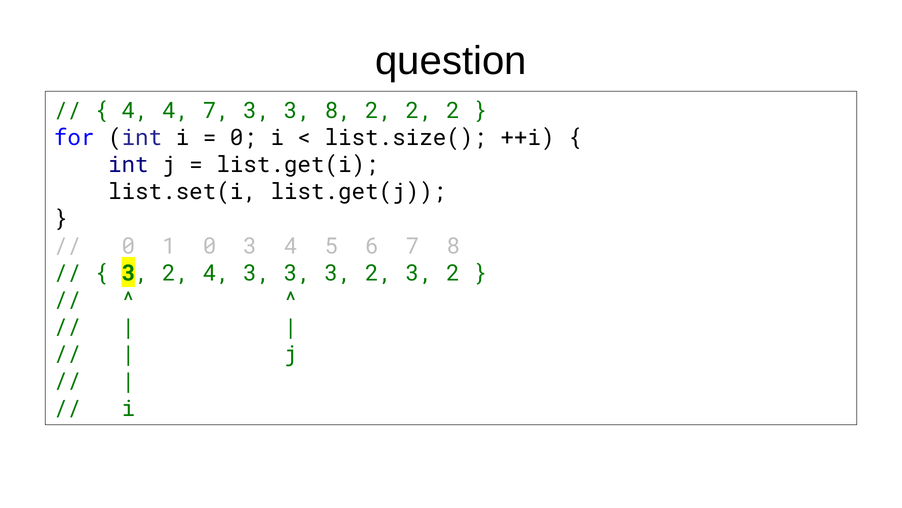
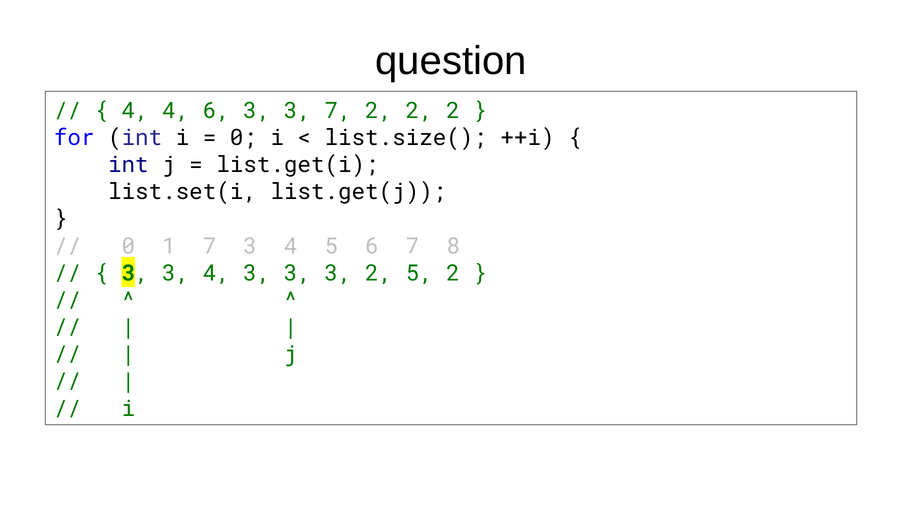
4 7: 7 -> 6
3 8: 8 -> 7
1 0: 0 -> 7
2 at (176, 273): 2 -> 3
2 3: 3 -> 5
